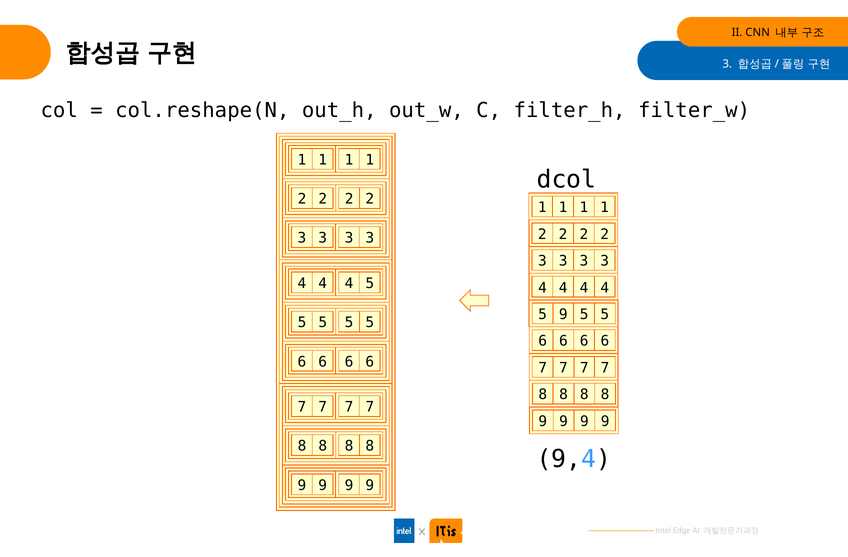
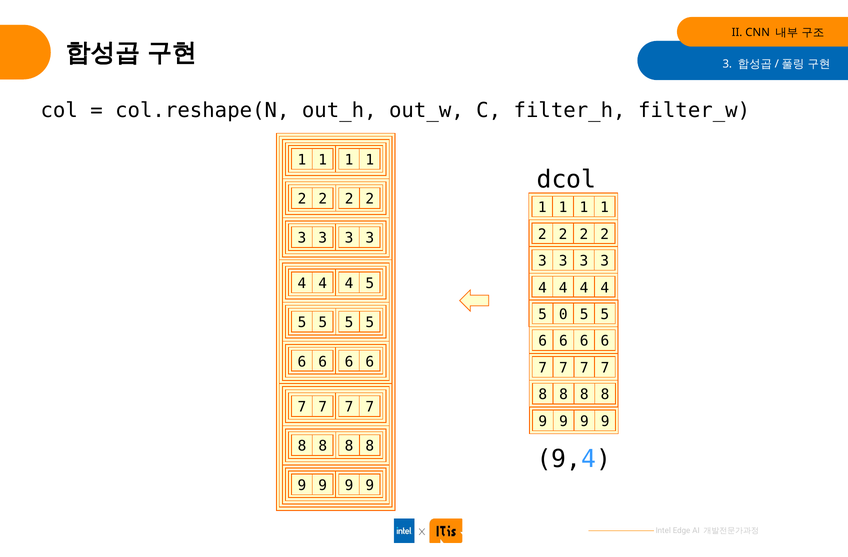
5 9: 9 -> 0
